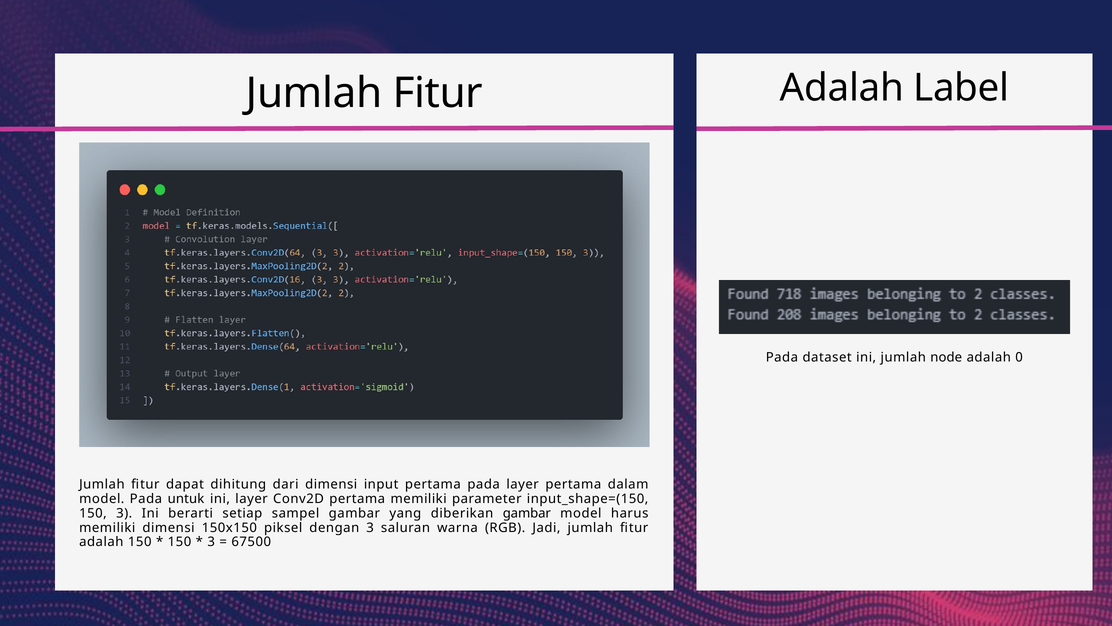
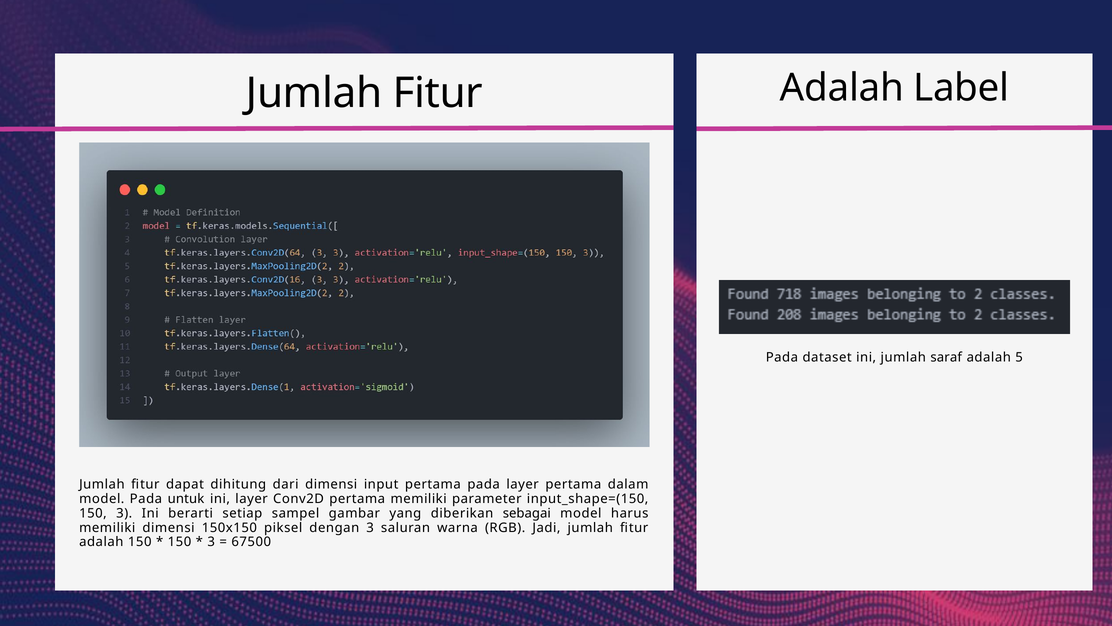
node: node -> saraf
0: 0 -> 5
diberikan gambar: gambar -> sebagai
